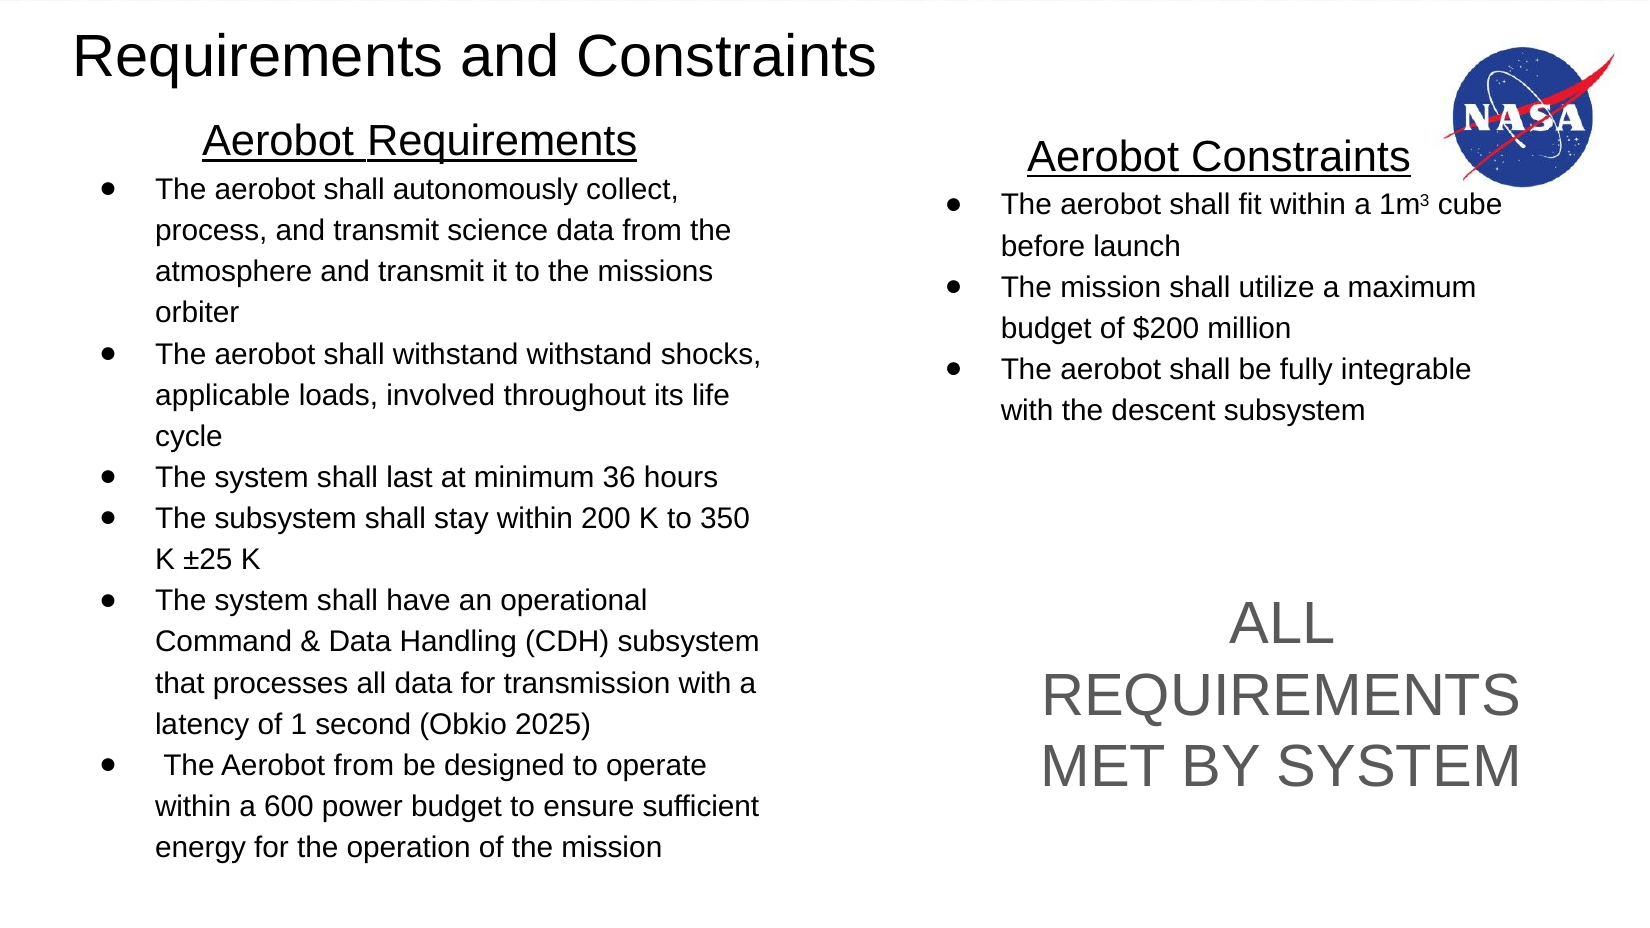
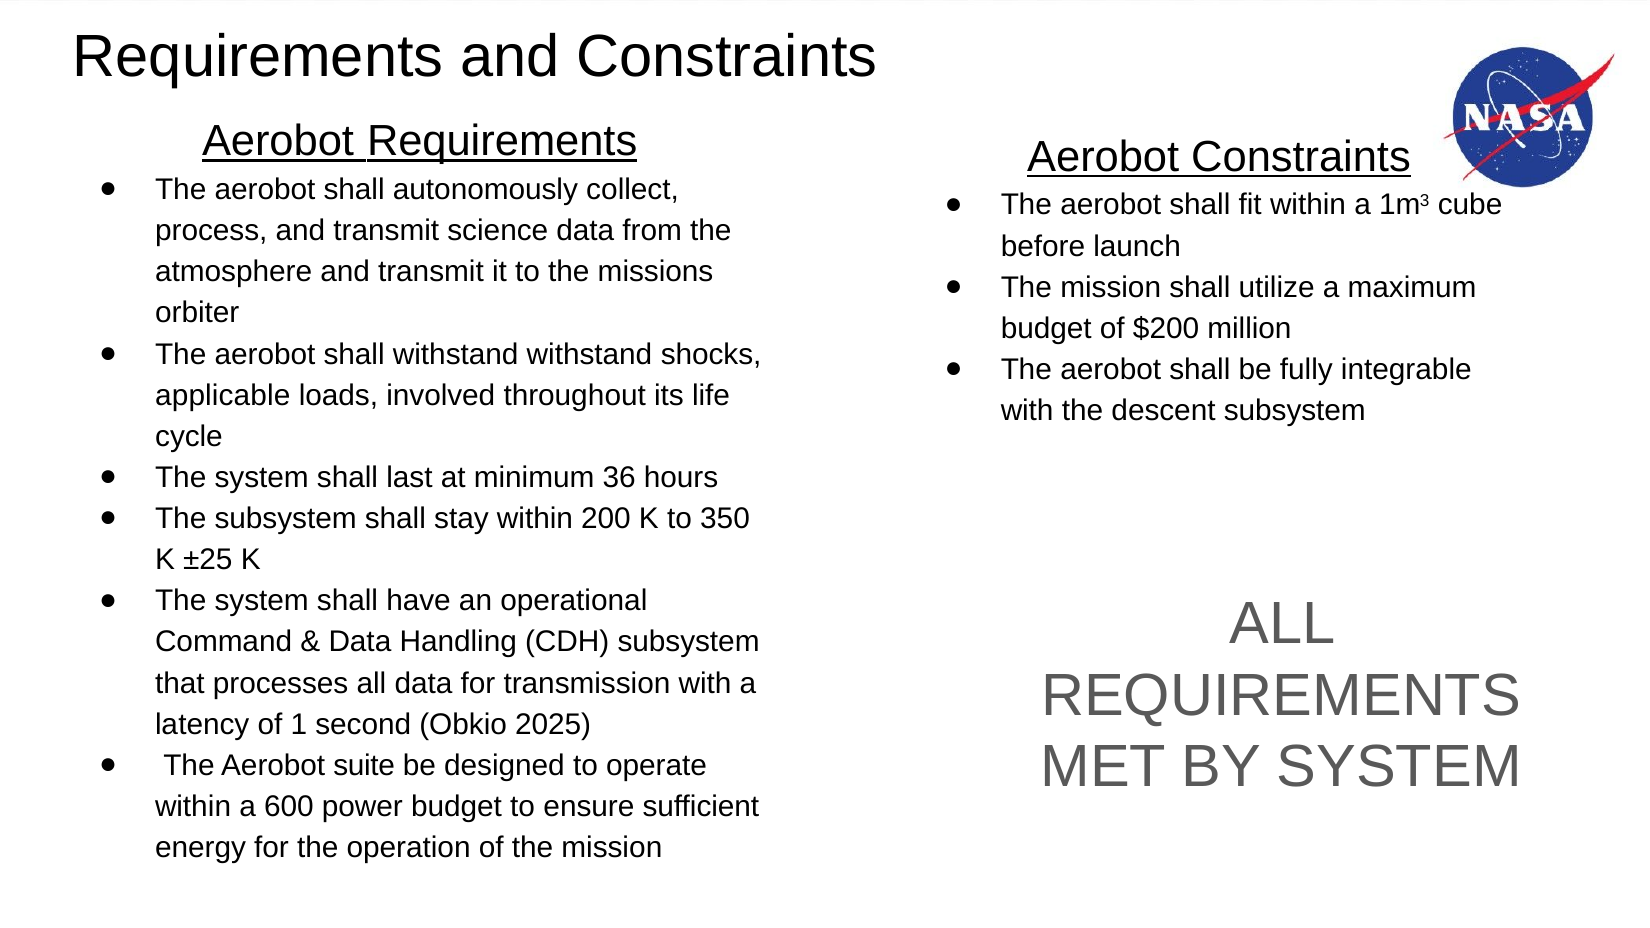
Aerobot from: from -> suite
